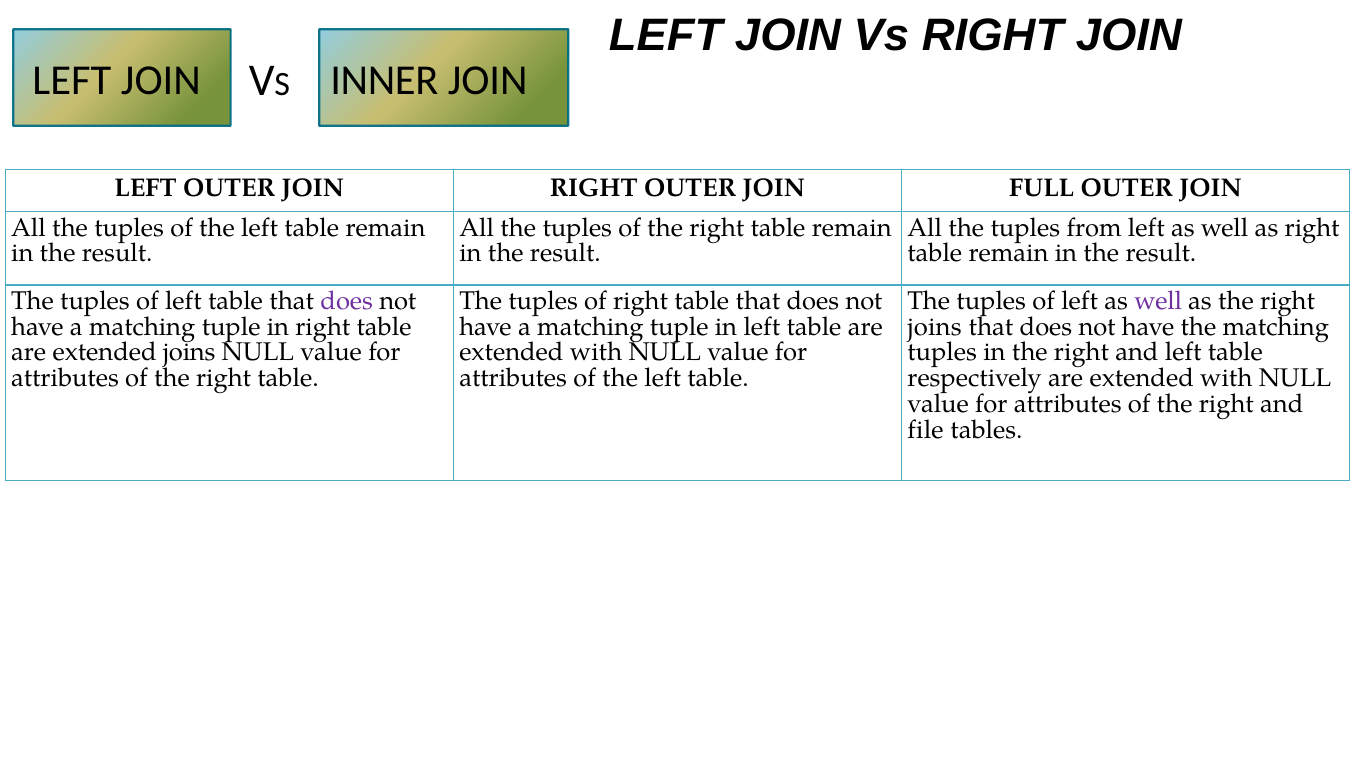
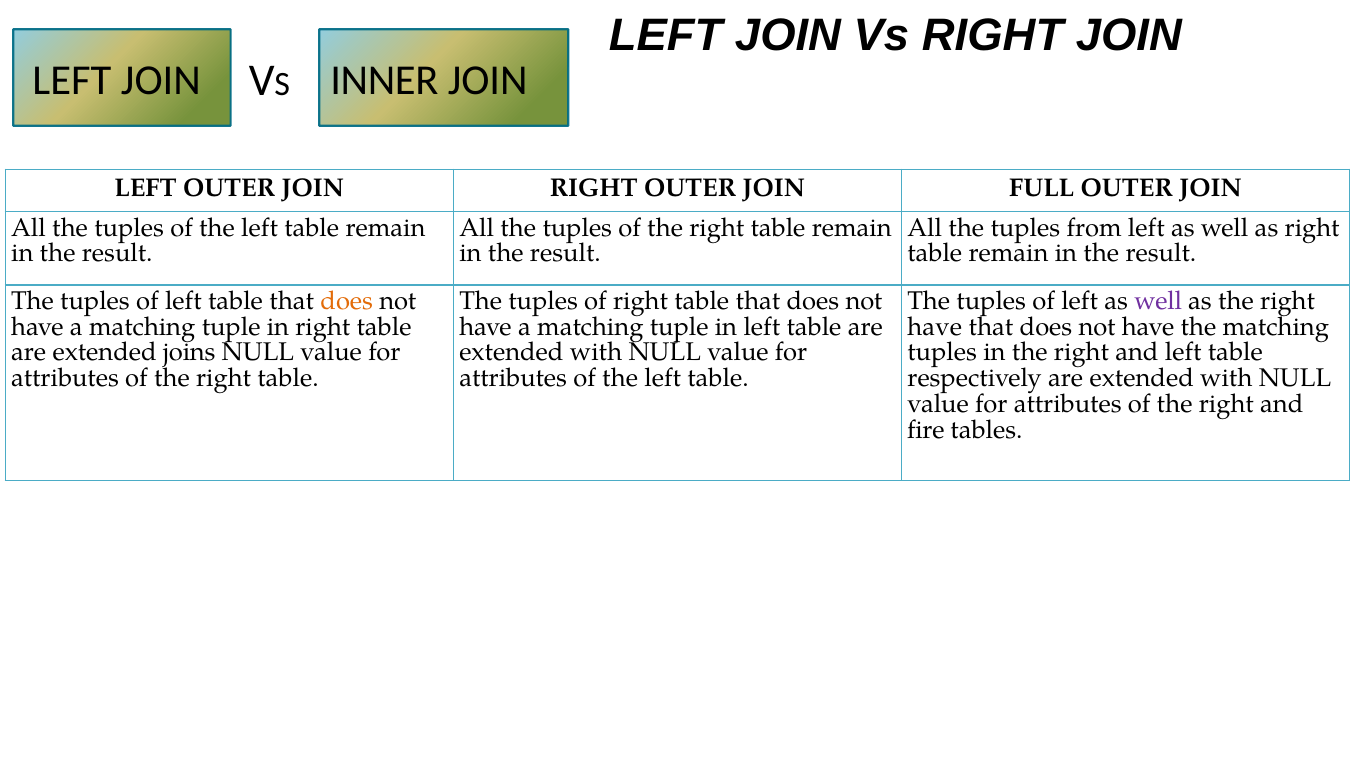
does at (347, 301) colour: purple -> orange
joins at (935, 327): joins -> have
file: file -> fire
